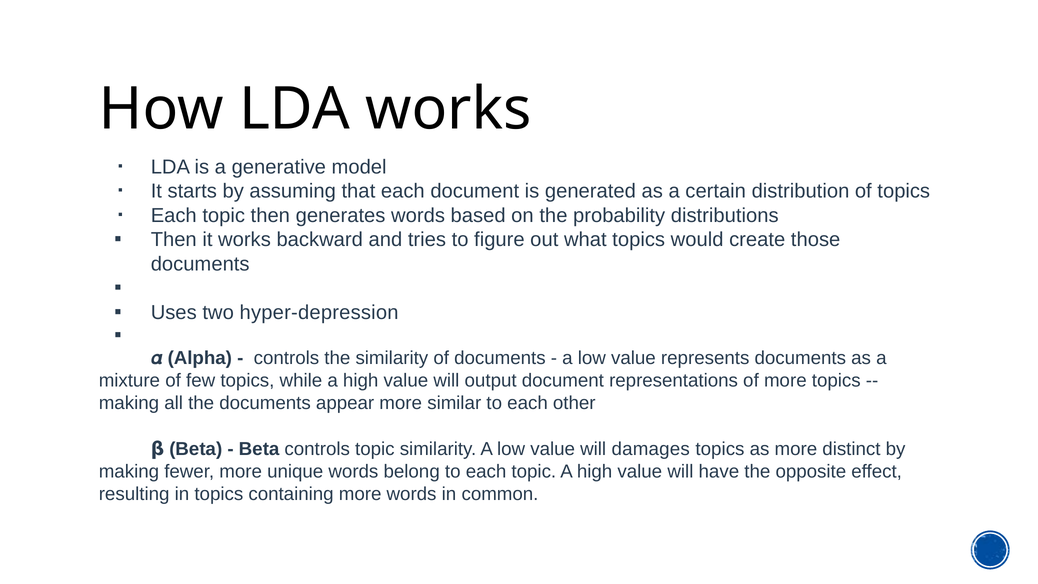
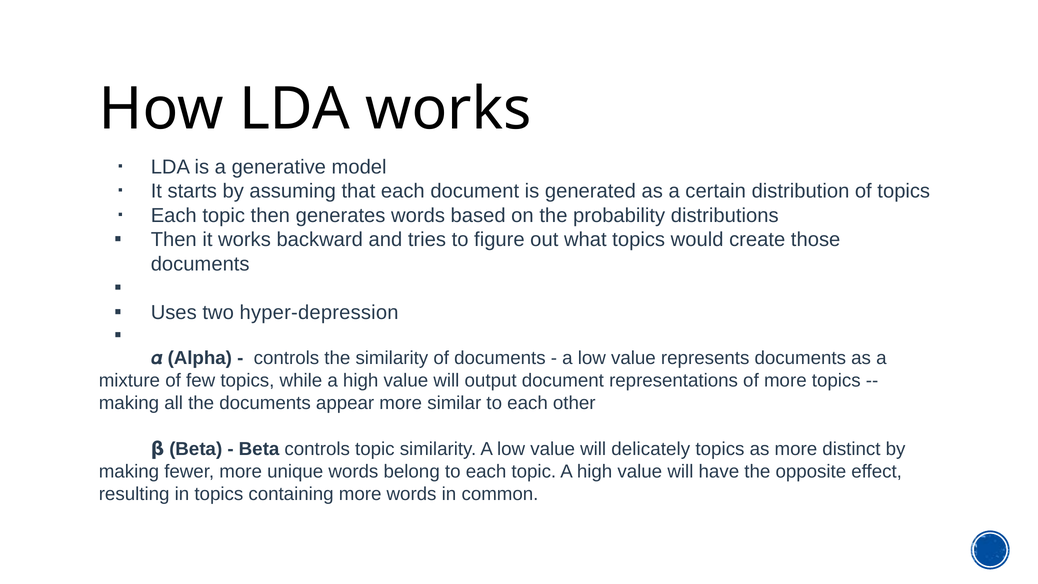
damages: damages -> delicately
